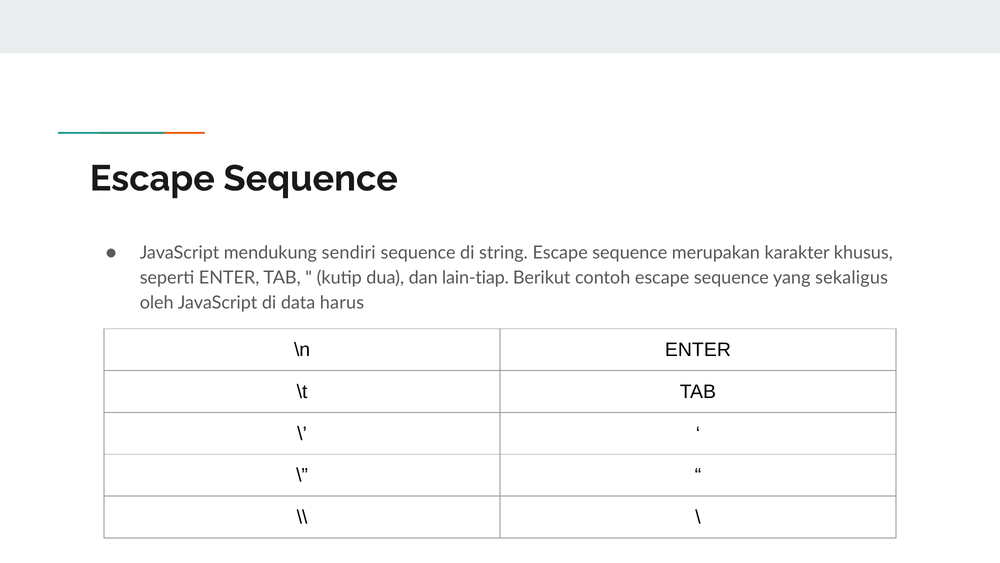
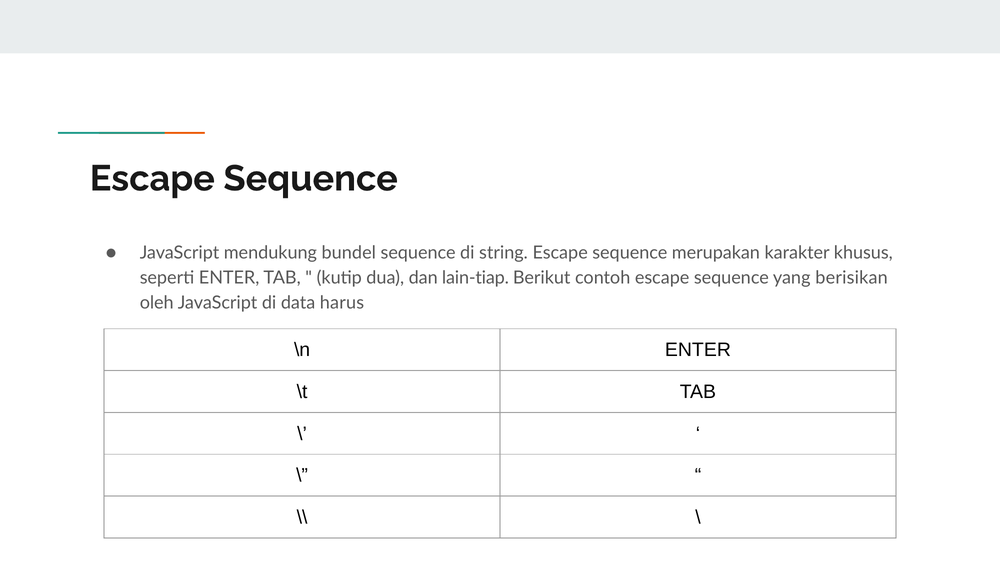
sendiri: sendiri -> bundel
sekaligus: sekaligus -> berisikan
